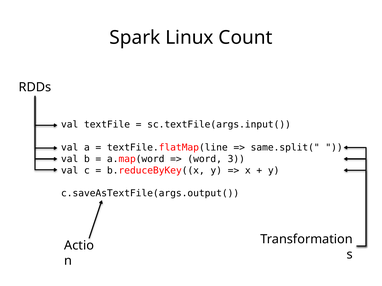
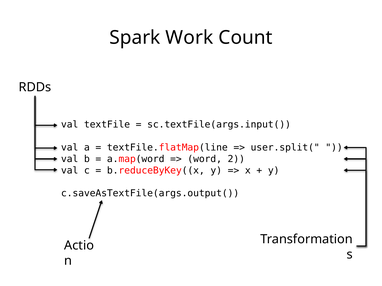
Linux: Linux -> Work
same.split(: same.split( -> user.split(
3: 3 -> 2
